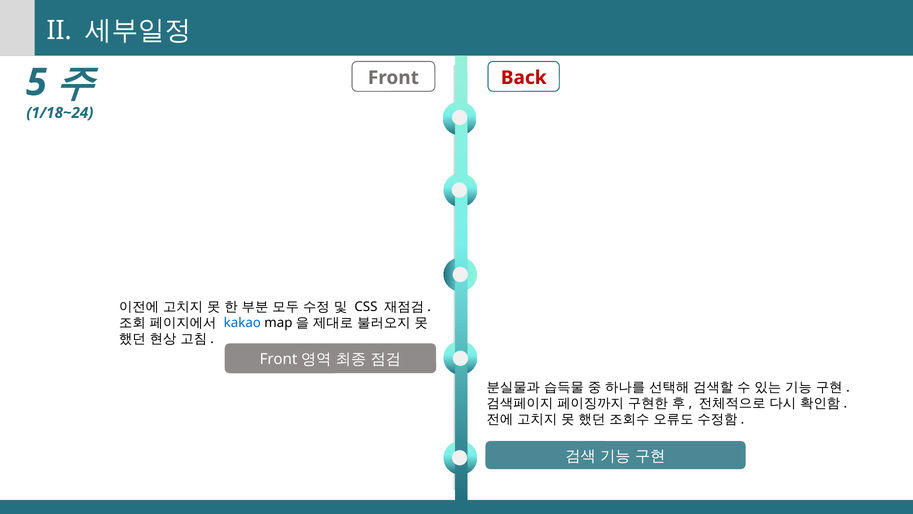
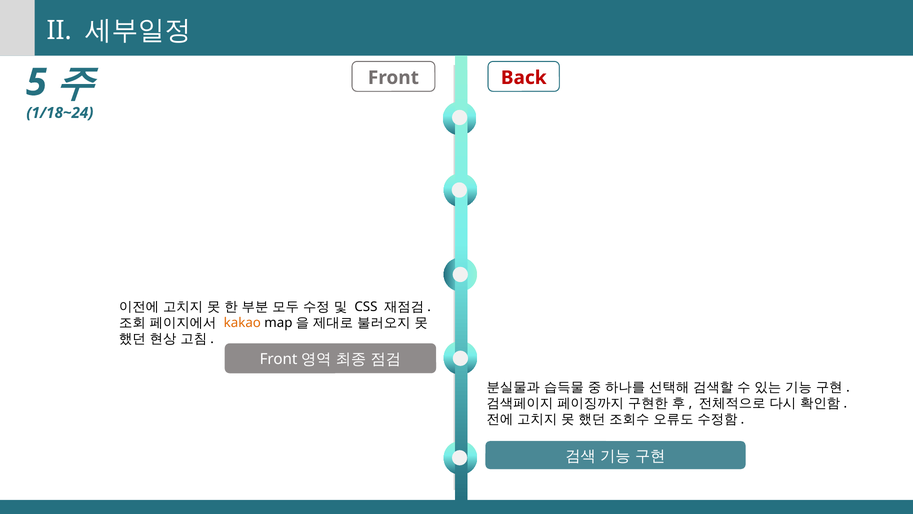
kakao colour: blue -> orange
